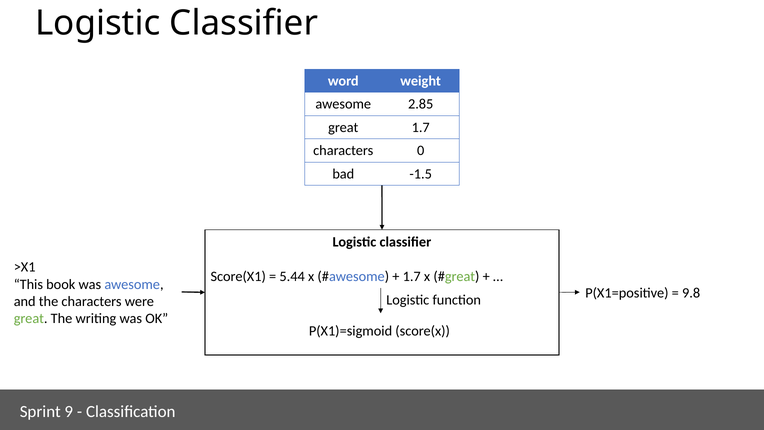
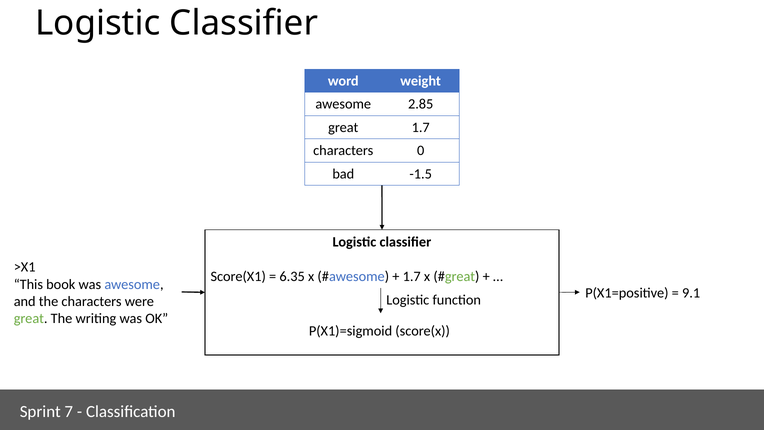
5.44: 5.44 -> 6.35
9.8: 9.8 -> 9.1
9: 9 -> 7
